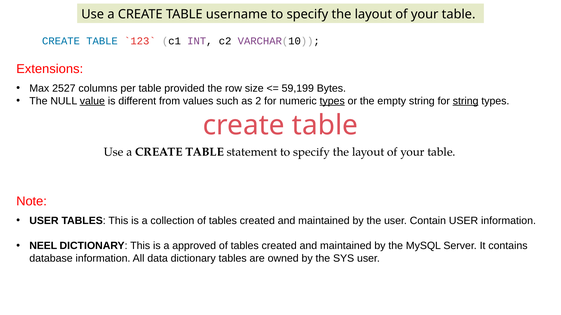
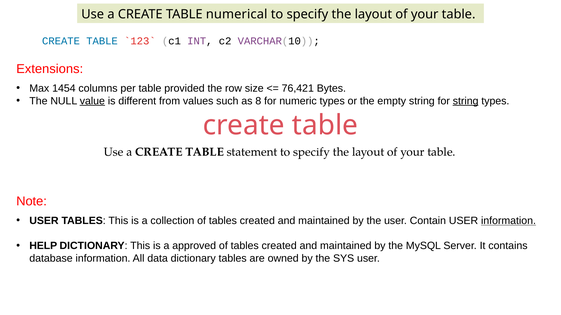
username: username -> numerical
2527: 2527 -> 1454
59,199: 59,199 -> 76,421
2: 2 -> 8
types at (332, 101) underline: present -> none
information at (508, 221) underline: none -> present
NEEL: NEEL -> HELP
